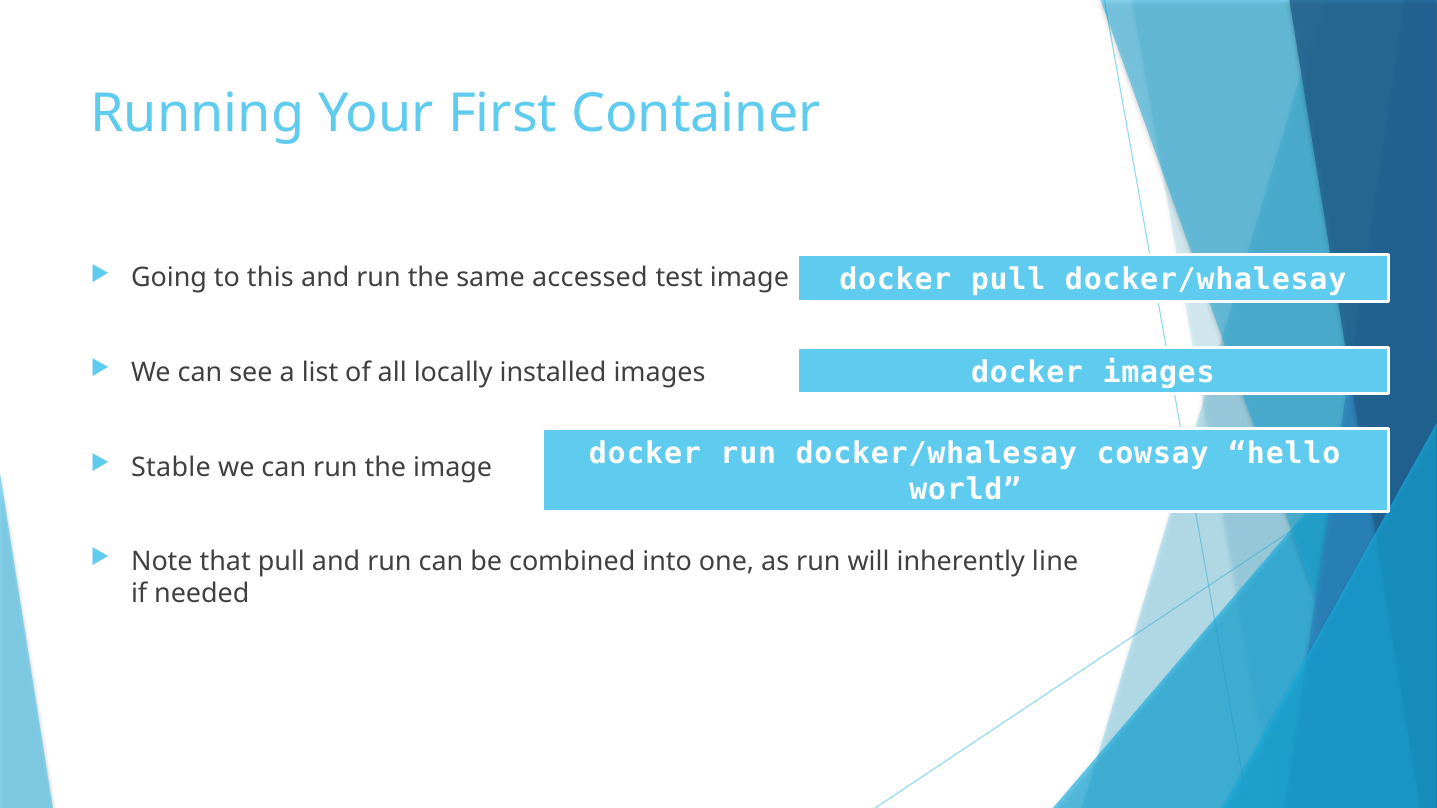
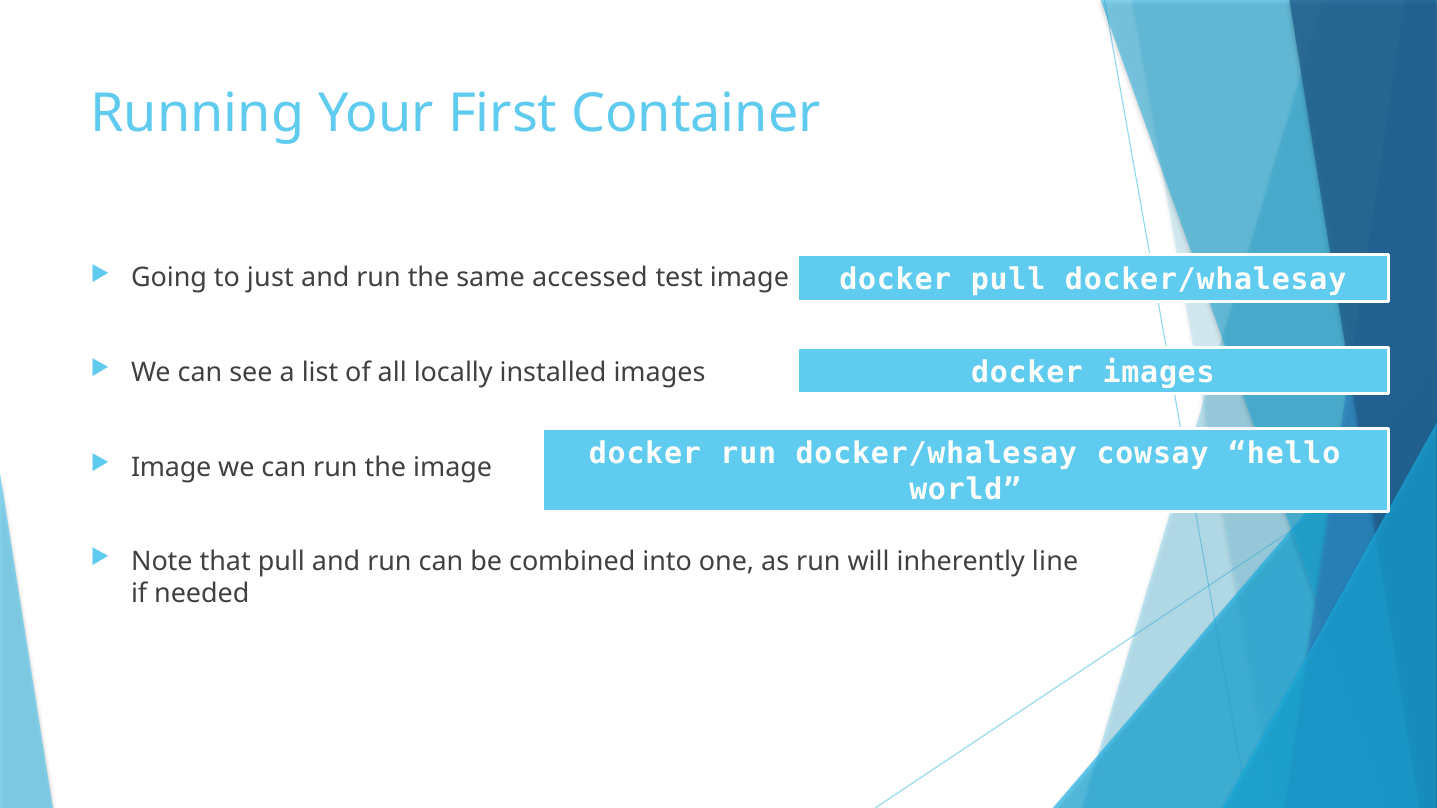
this: this -> just
Stable at (171, 467): Stable -> Image
